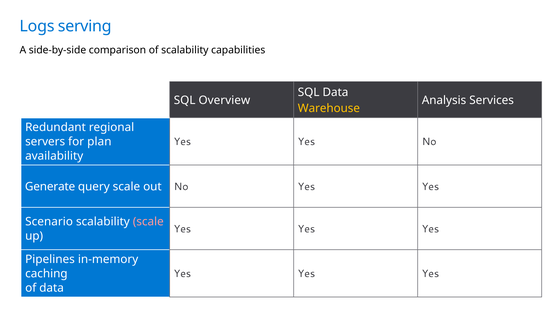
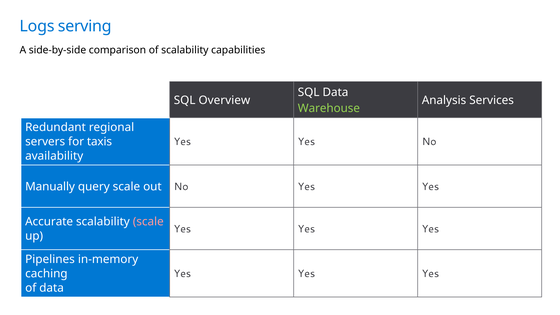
Warehouse colour: yellow -> light green
plan: plan -> taxis
Generate: Generate -> Manually
Scenario: Scenario -> Accurate
